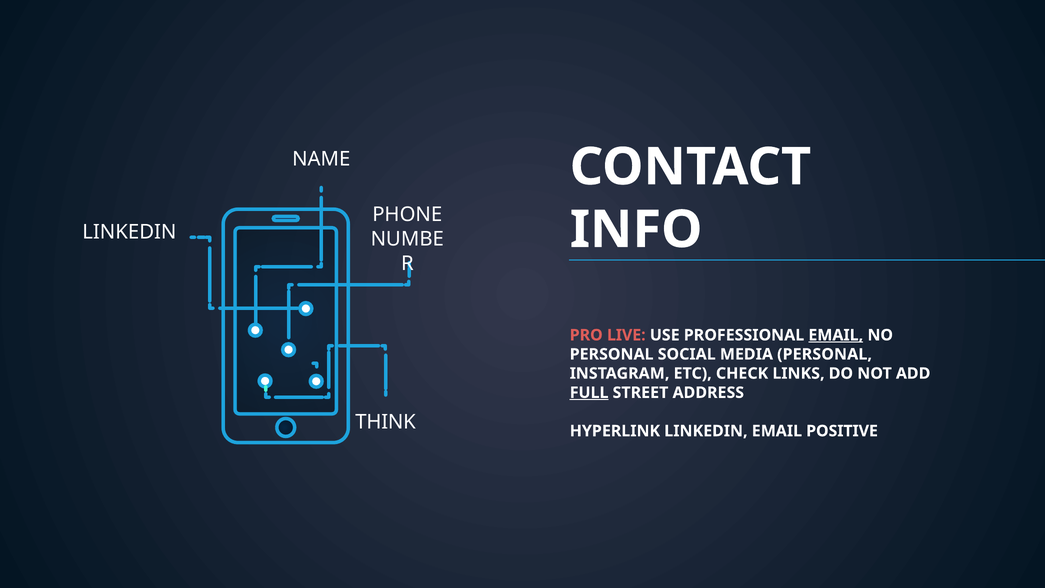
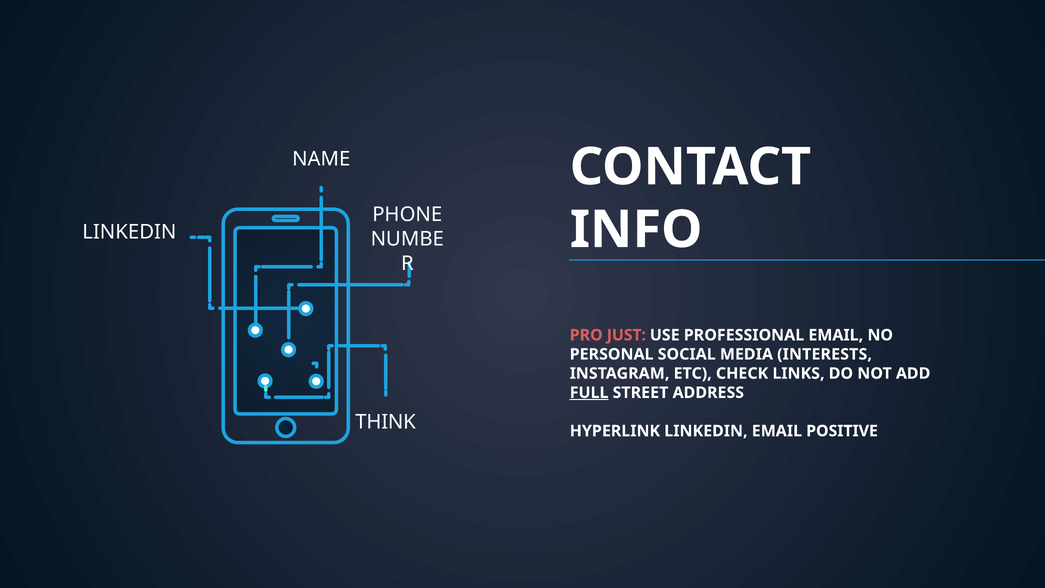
LIVE: LIVE -> JUST
EMAIL at (836, 335) underline: present -> none
MEDIA PERSONAL: PERSONAL -> INTERESTS
